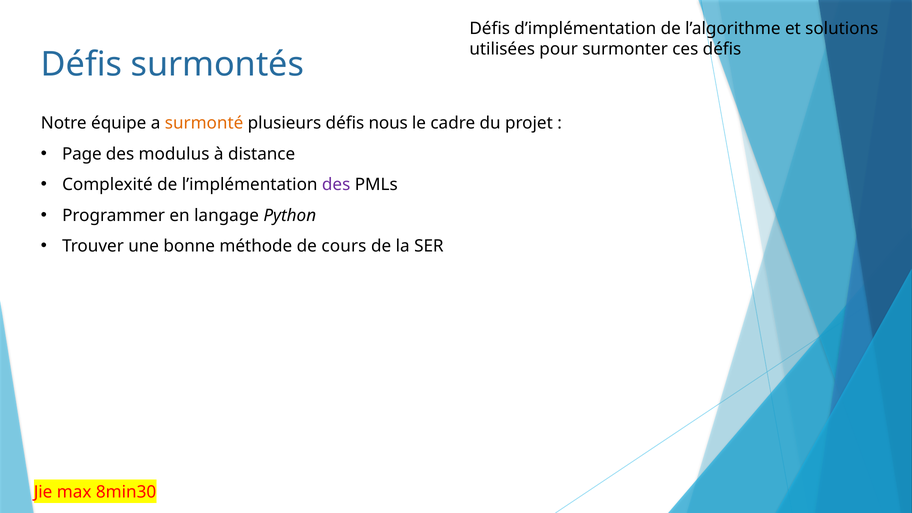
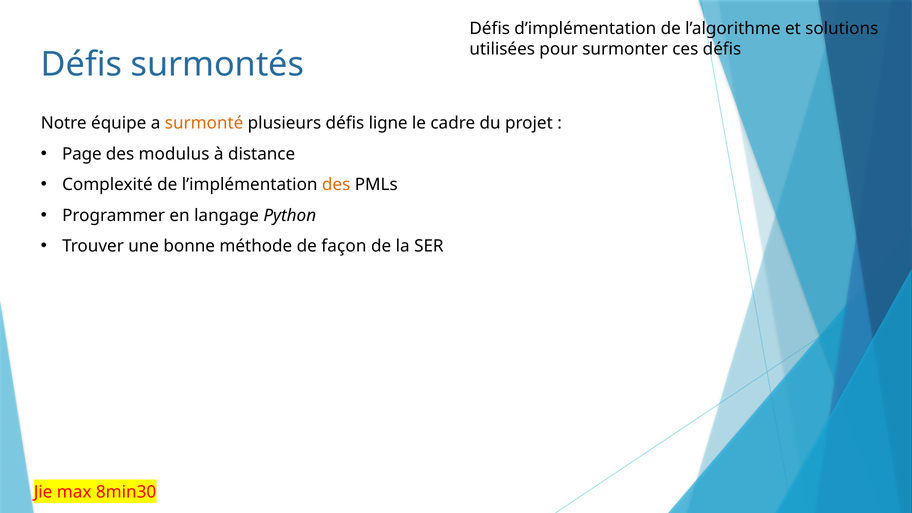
nous: nous -> ligne
des at (336, 185) colour: purple -> orange
cours: cours -> façon
